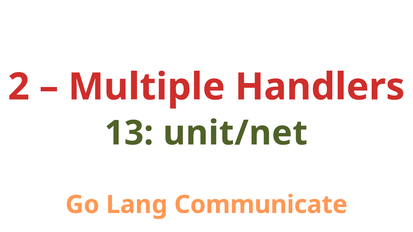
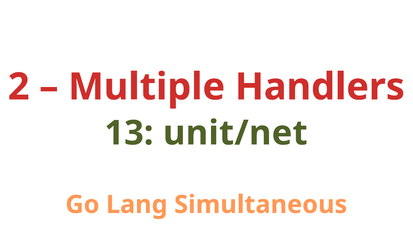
Communicate: Communicate -> Simultaneous
